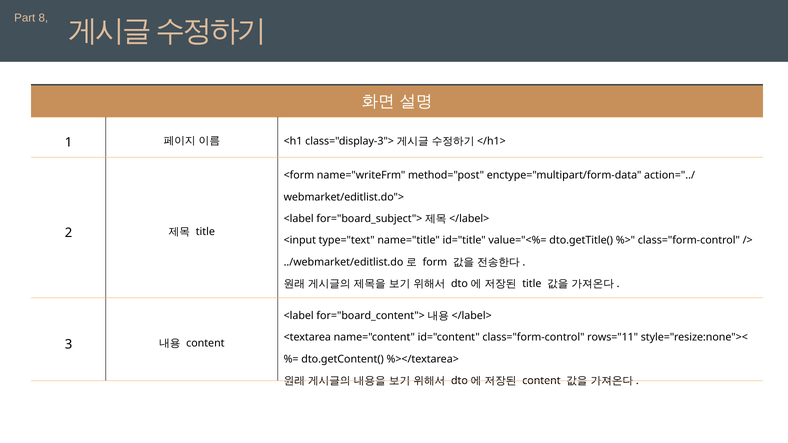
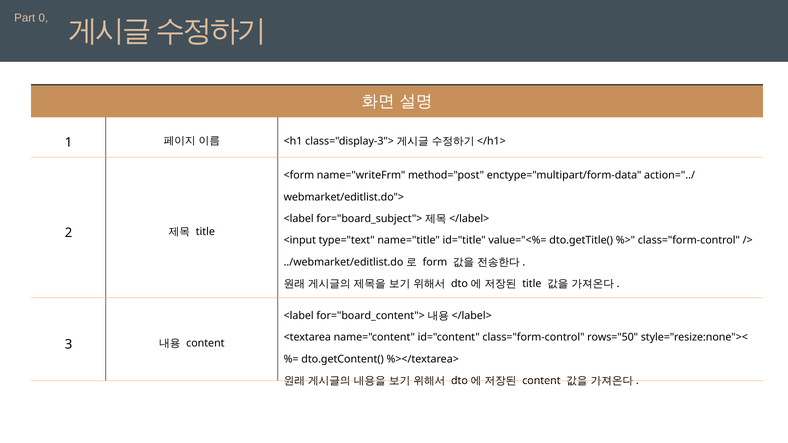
8: 8 -> 0
rows="11: rows="11 -> rows="50
